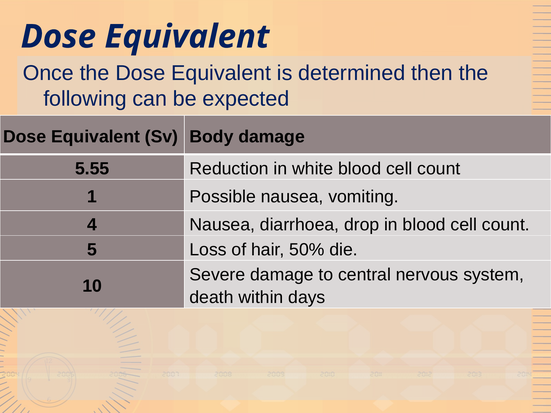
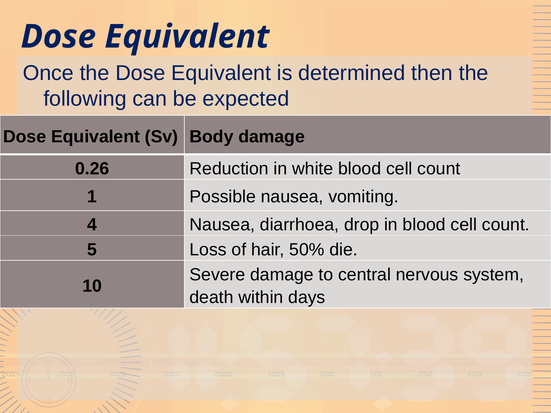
5.55: 5.55 -> 0.26
